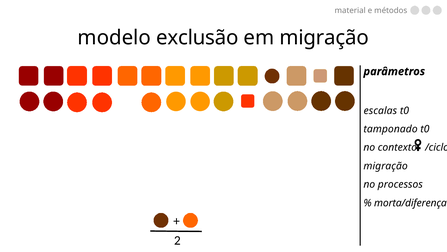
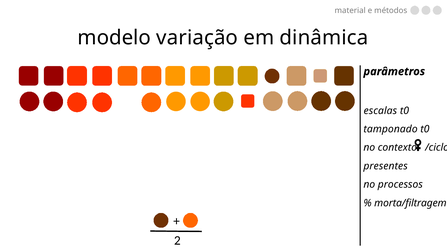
exclusão: exclusão -> variação
em migração: migração -> dinâmica
migração at (386, 166): migração -> presentes
morta/diferença: morta/diferença -> morta/filtragem
